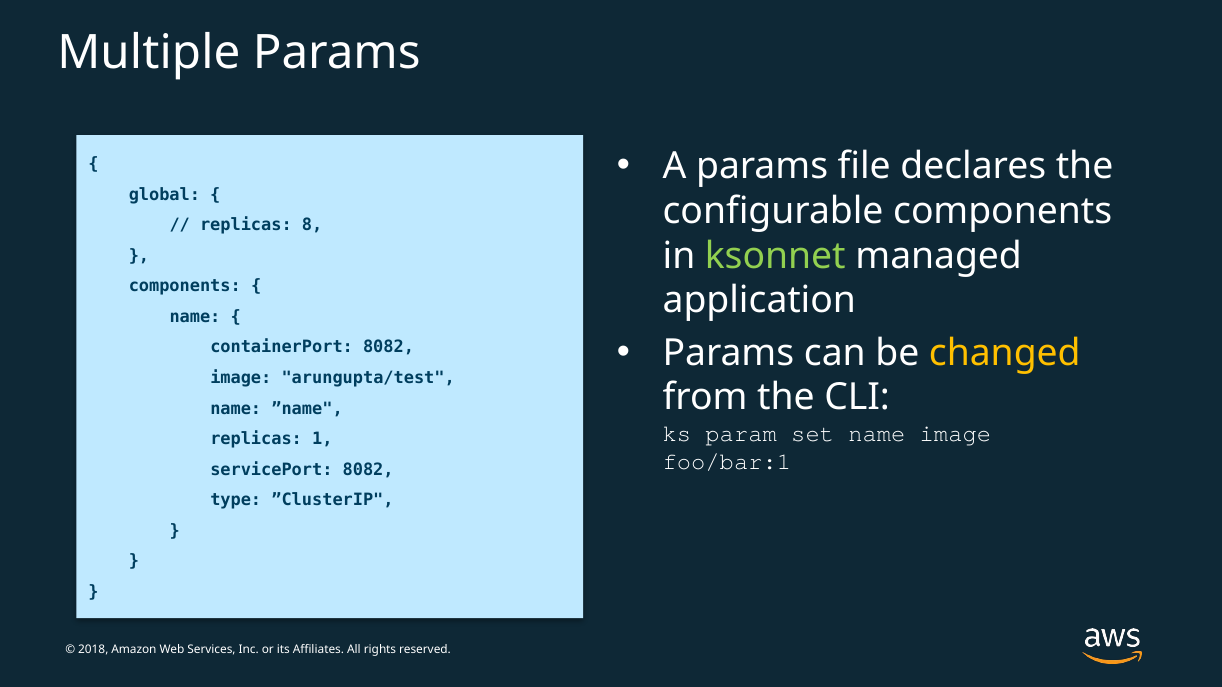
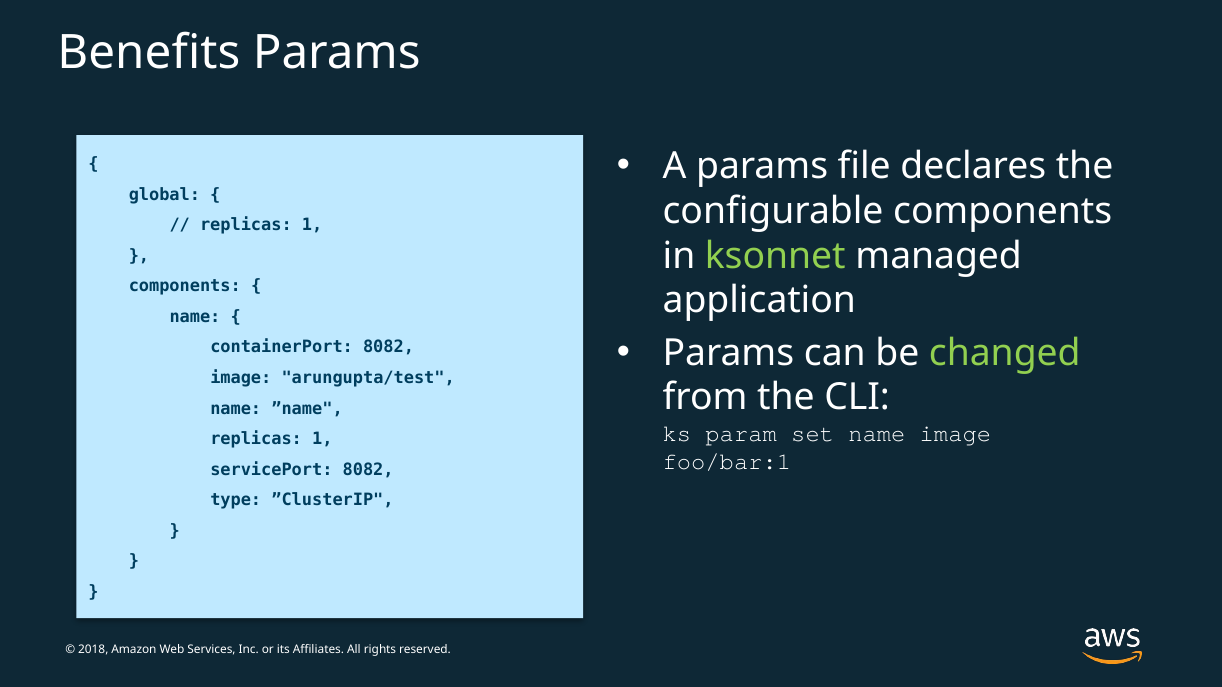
Multiple: Multiple -> Benefits
8 at (312, 225): 8 -> 1
changed colour: yellow -> light green
